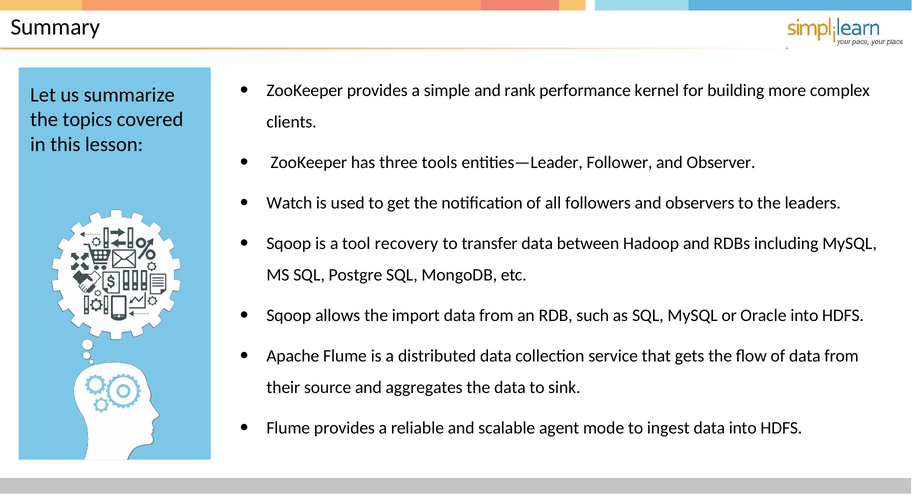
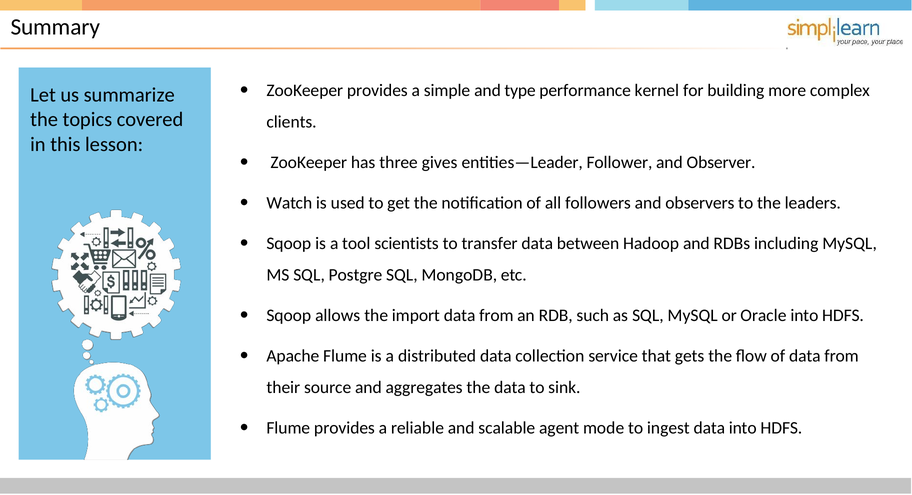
rank: rank -> type
tools: tools -> gives
recovery: recovery -> scientists
